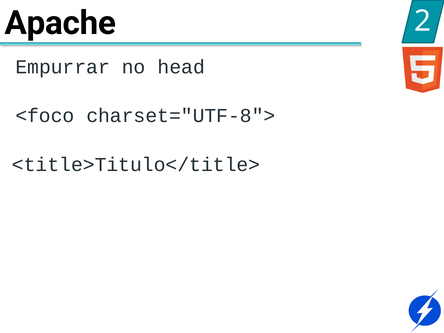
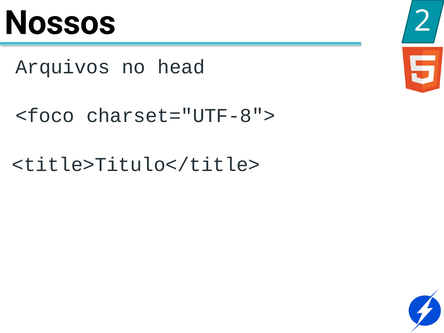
Apache: Apache -> Nossos
Empurrar: Empurrar -> Arquivos
